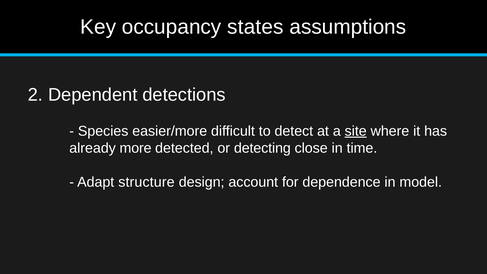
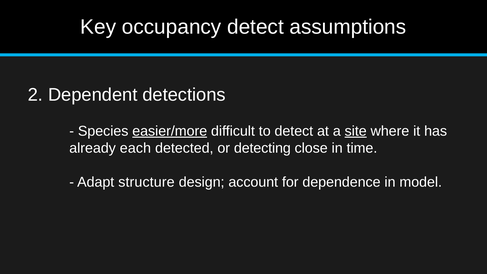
occupancy states: states -> detect
easier/more underline: none -> present
more: more -> each
